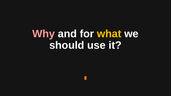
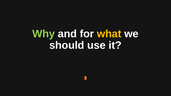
Why colour: pink -> light green
